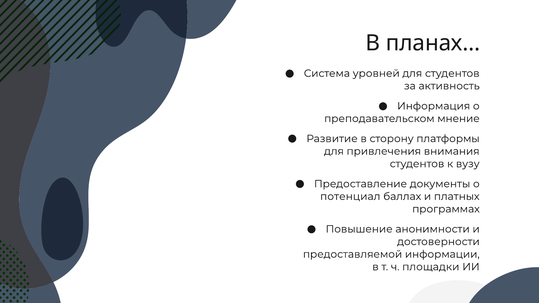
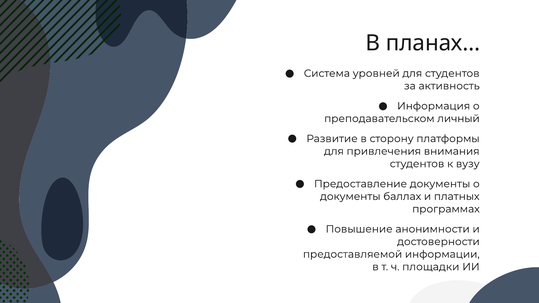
мнение: мнение -> личный
потенциал at (350, 197): потенциал -> документы
